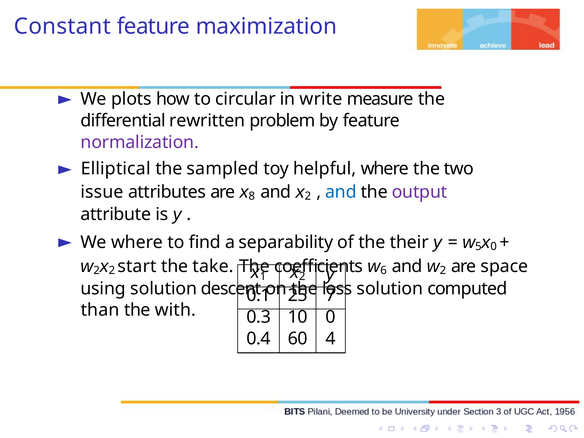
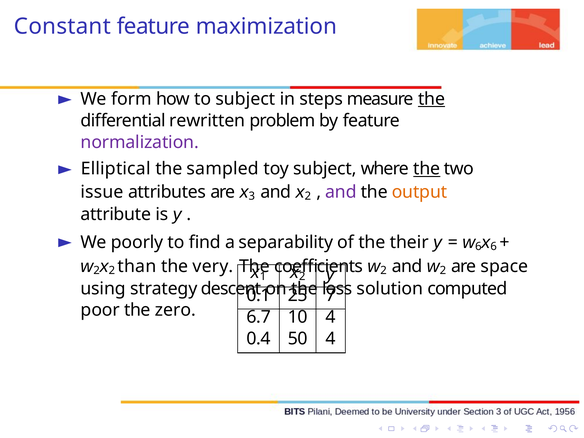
plots: plots -> form
to circular: circular -> subject
write: write -> steps
the at (432, 99) underline: none -> present
toy helpful: helpful -> subject
the at (427, 169) underline: none -> present
8: 8 -> 3
and at (341, 192) colour: blue -> purple
output colour: purple -> orange
We where: where -> poorly
5 at (478, 247): 5 -> 6
0 at (494, 247): 0 -> 6
start: start -> than
take: take -> very
6 at (383, 271): 6 -> 2
using solution: solution -> strategy
than: than -> poor
with: with -> zero
0.3: 0.3 -> 6.7
10 0: 0 -> 4
60: 60 -> 50
